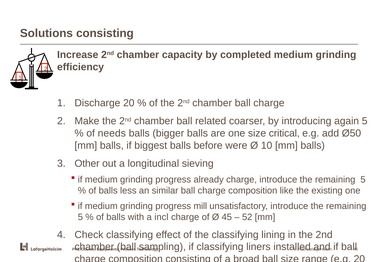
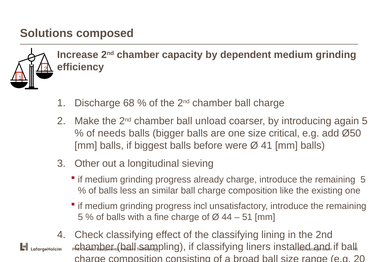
Solutions consisting: consisting -> composed
completed: completed -> dependent
Discharge 20: 20 -> 68
related: related -> unload
10: 10 -> 41
mill: mill -> incl
incl: incl -> fine
45: 45 -> 44
52: 52 -> 51
